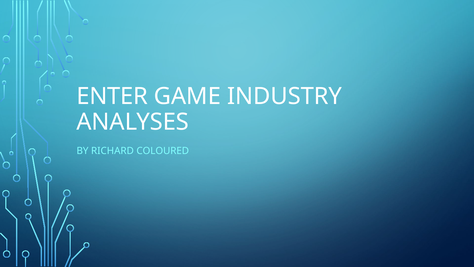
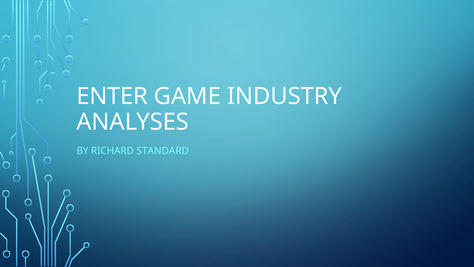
COLOURED: COLOURED -> STANDARD
